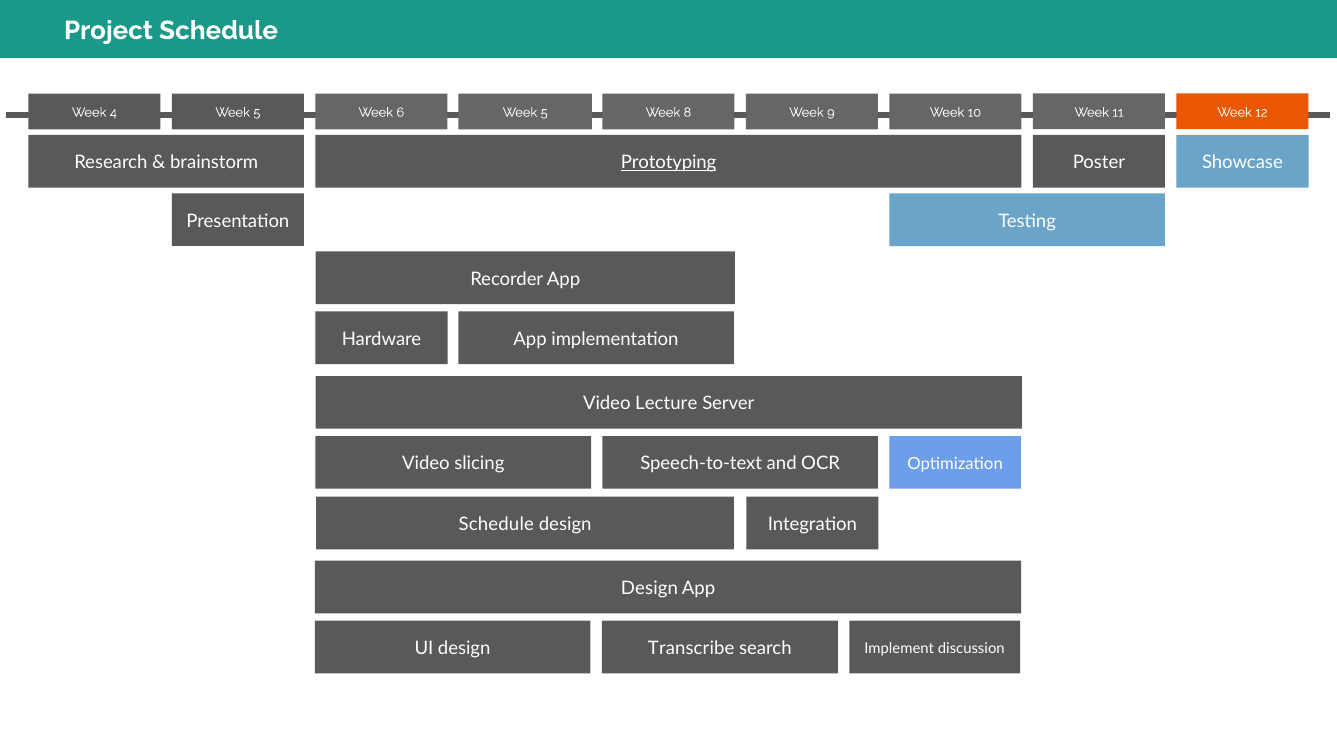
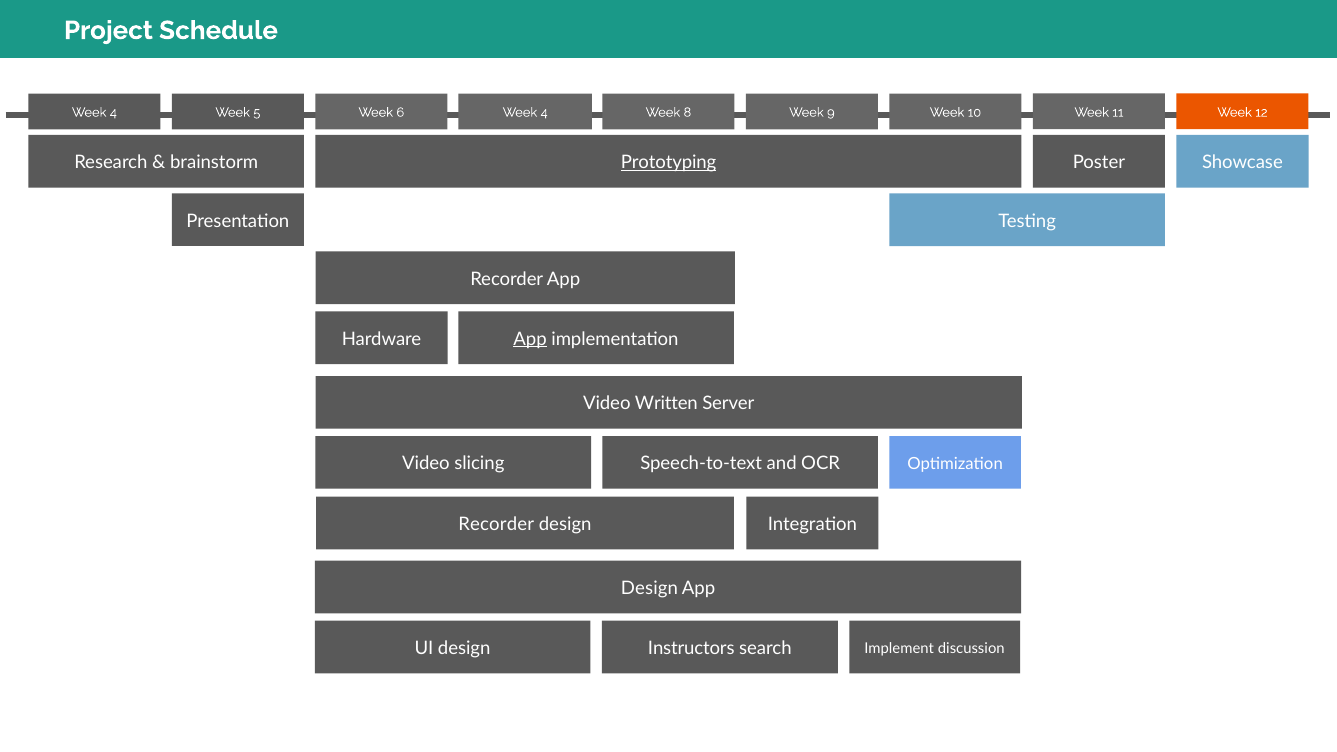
5 at (544, 112): 5 -> 4
App at (530, 339) underline: none -> present
Lecture: Lecture -> Written
Schedule at (496, 524): Schedule -> Recorder
Transcribe: Transcribe -> Instructors
